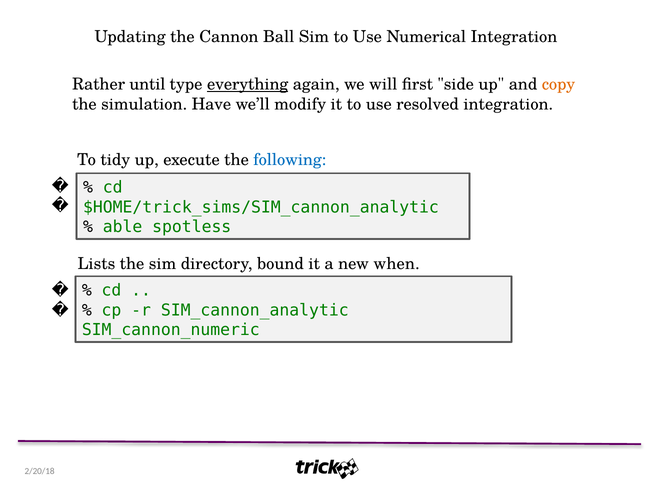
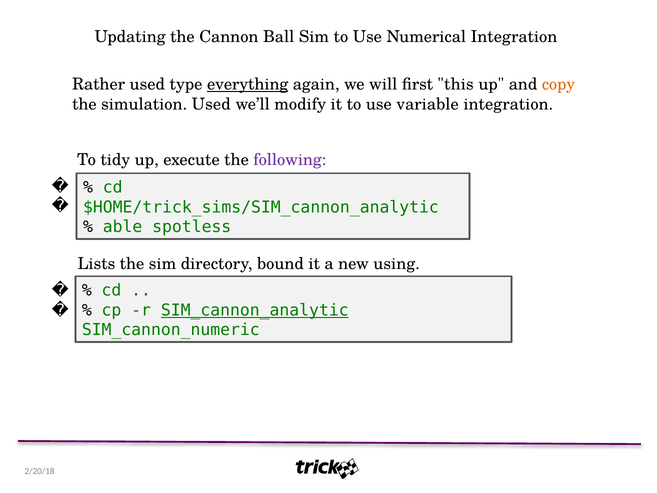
Rather until: until -> used
side: side -> this
simulation Have: Have -> Used
resolved: resolved -> variable
following colour: blue -> purple
when: when -> using
SIM_cannon_analytic underline: none -> present
